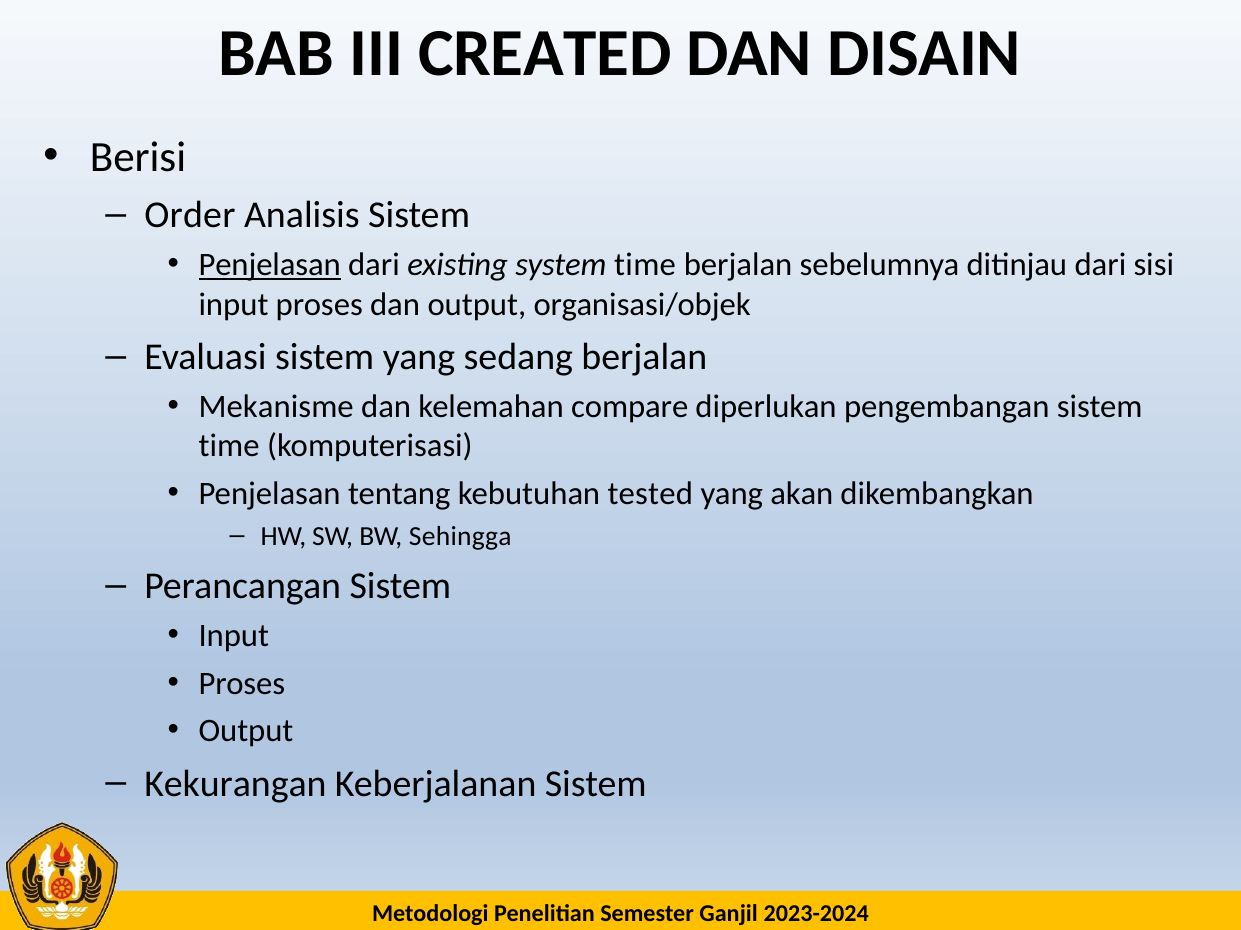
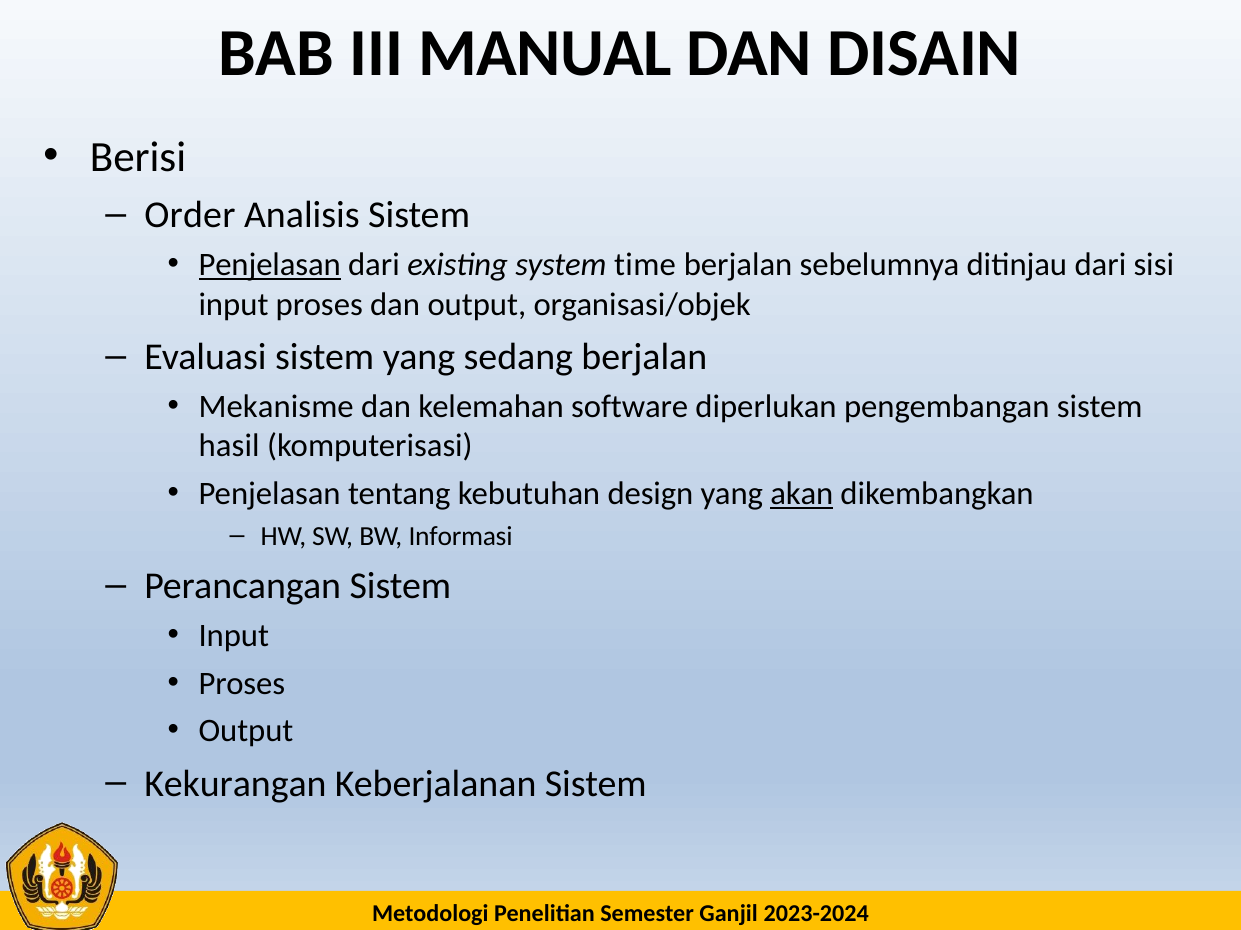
CREATED: CREATED -> MANUAL
compare: compare -> software
time at (229, 446): time -> hasil
tested: tested -> design
akan underline: none -> present
Sehingga: Sehingga -> Informasi
